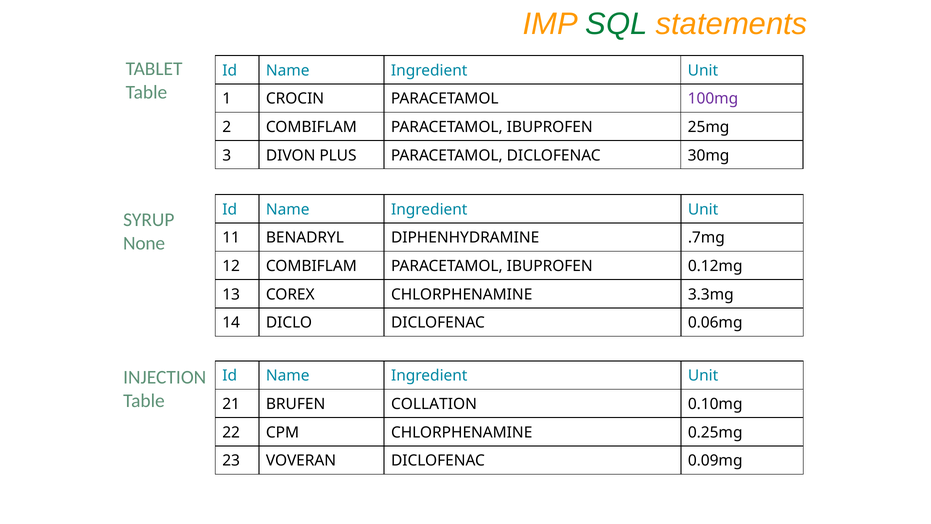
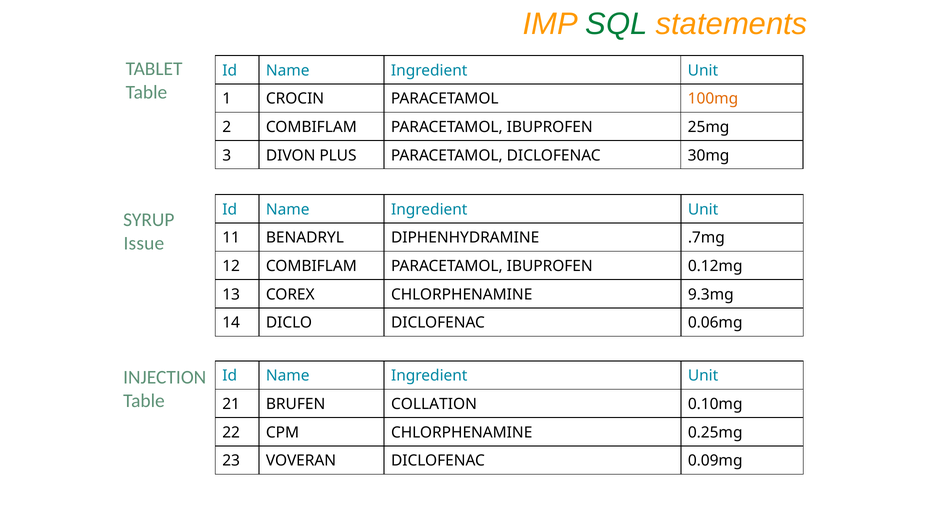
100mg colour: purple -> orange
None: None -> Issue
3.3mg: 3.3mg -> 9.3mg
